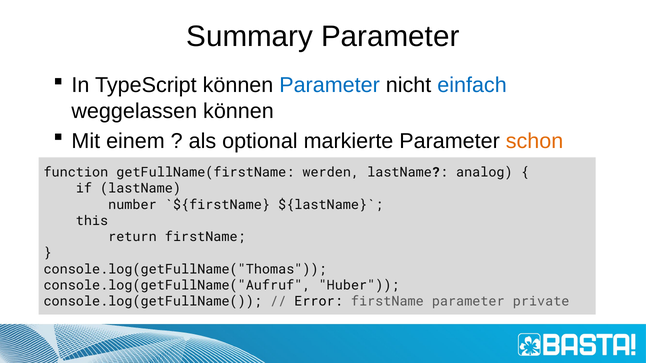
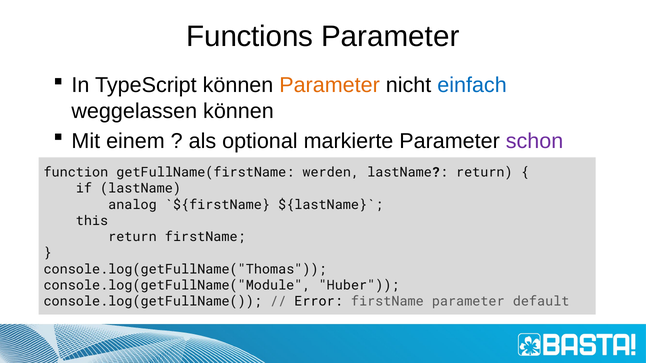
Summary: Summary -> Functions
Parameter at (330, 85) colour: blue -> orange
schon colour: orange -> purple
lastName analog: analog -> return
number: number -> analog
console.log(getFullName("Aufruf: console.log(getFullName("Aufruf -> console.log(getFullName("Module
private: private -> default
